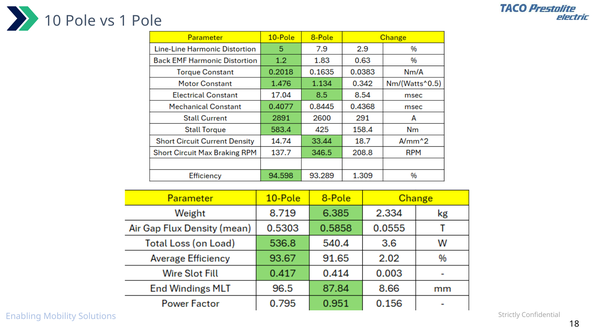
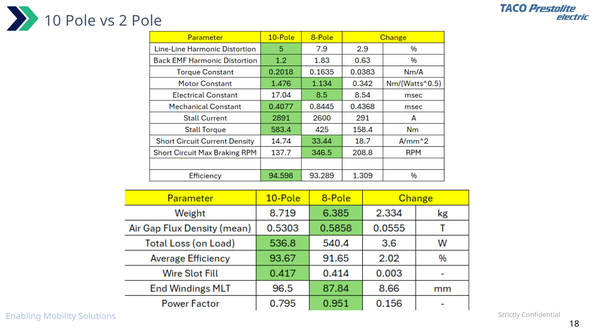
1: 1 -> 2
